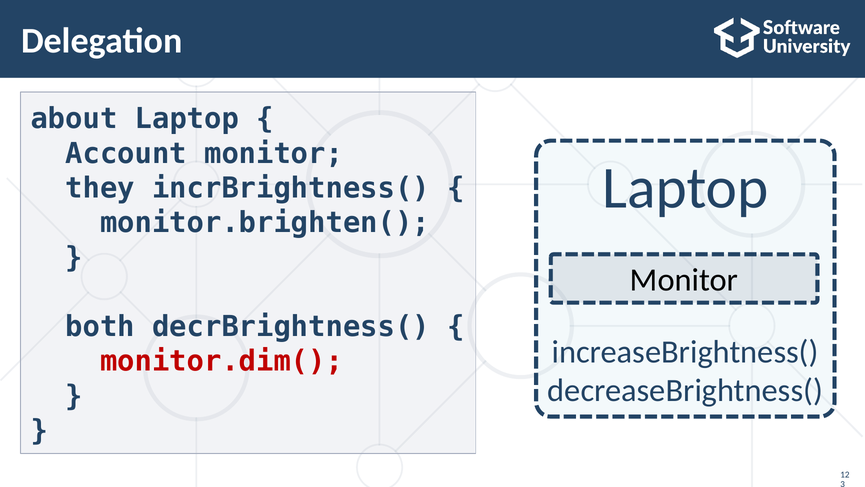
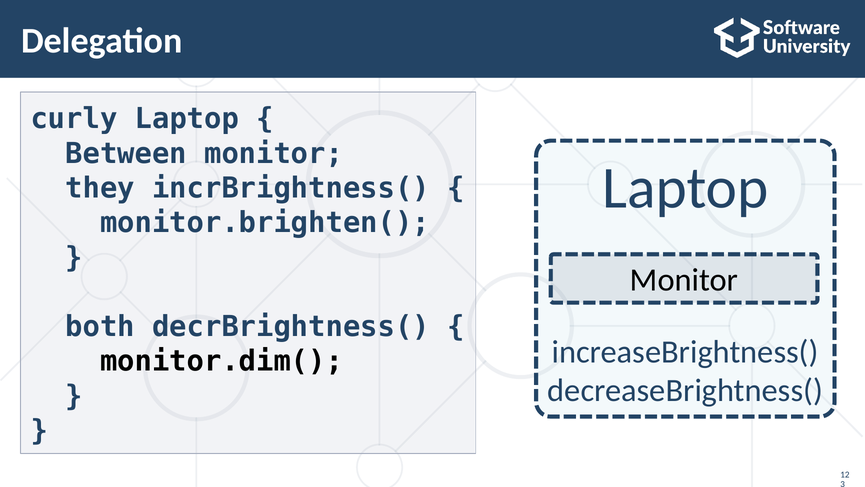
about: about -> curly
Account: Account -> Between
monitor.dim( colour: red -> black
